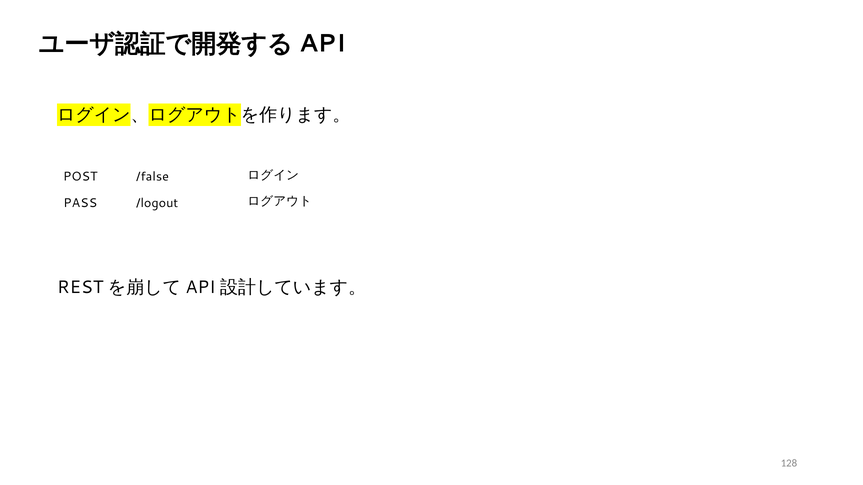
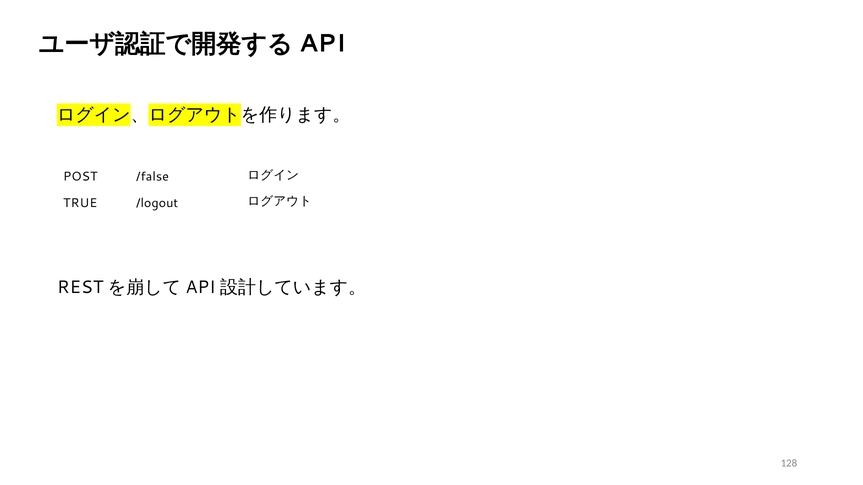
PASS: PASS -> TRUE
